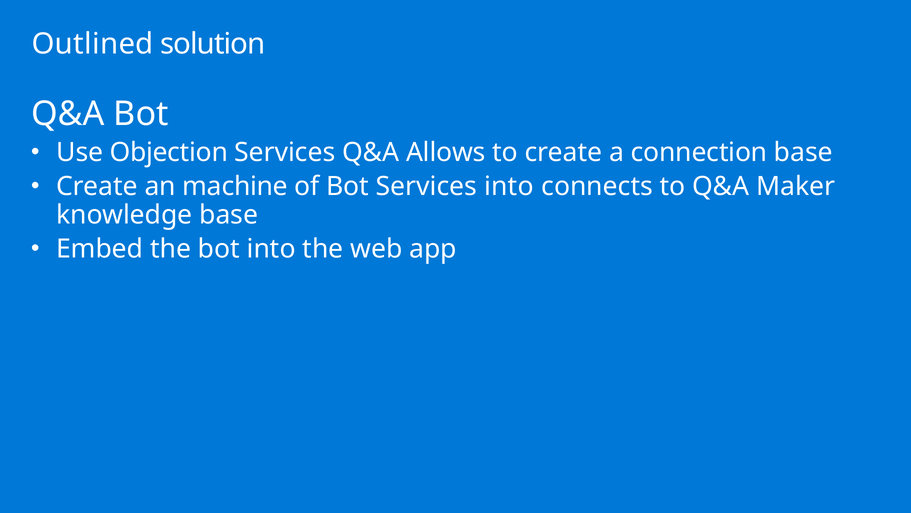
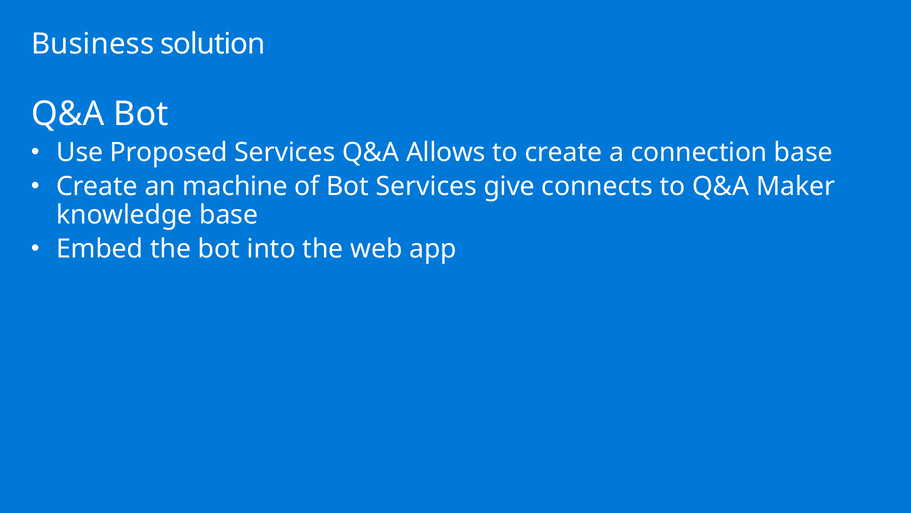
Outlined: Outlined -> Business
Objection: Objection -> Proposed
Services into: into -> give
